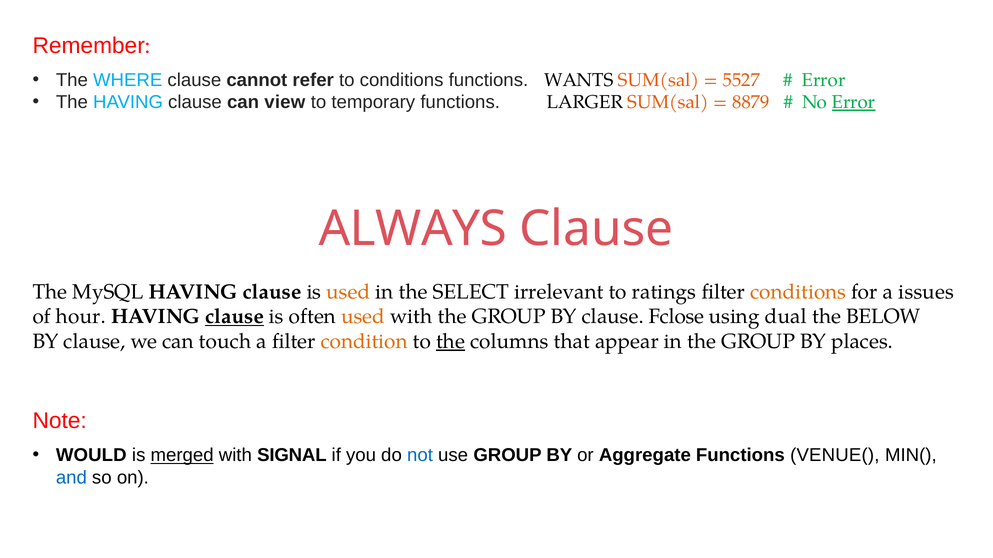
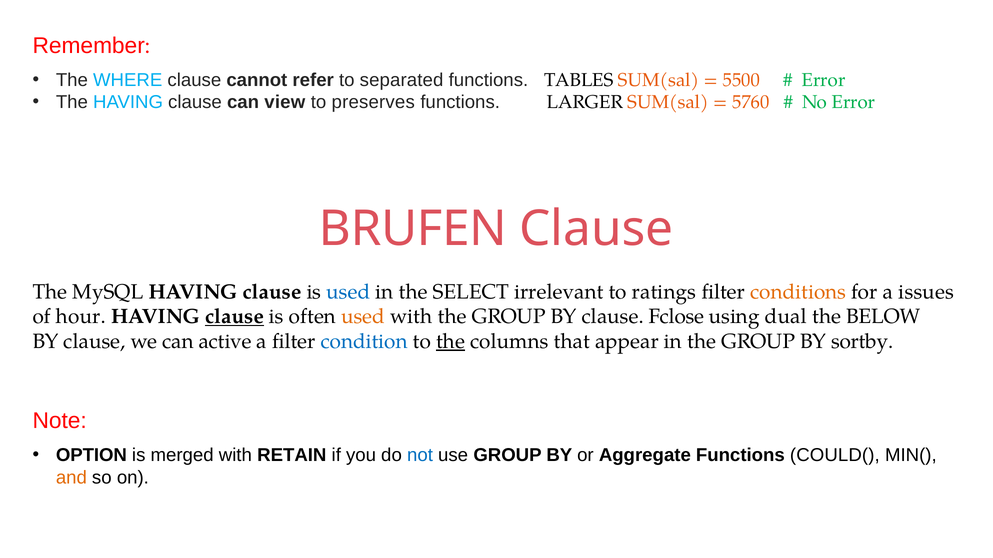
to conditions: conditions -> separated
WANTS: WANTS -> TABLES
5527: 5527 -> 5500
temporary: temporary -> preserves
8879: 8879 -> 5760
Error at (854, 102) underline: present -> none
ALWAYS: ALWAYS -> BRUFEN
used at (348, 292) colour: orange -> blue
touch: touch -> active
condition colour: orange -> blue
places: places -> sortby
WOULD: WOULD -> OPTION
merged underline: present -> none
SIGNAL: SIGNAL -> RETAIN
VENUE(: VENUE( -> COULD(
and colour: blue -> orange
